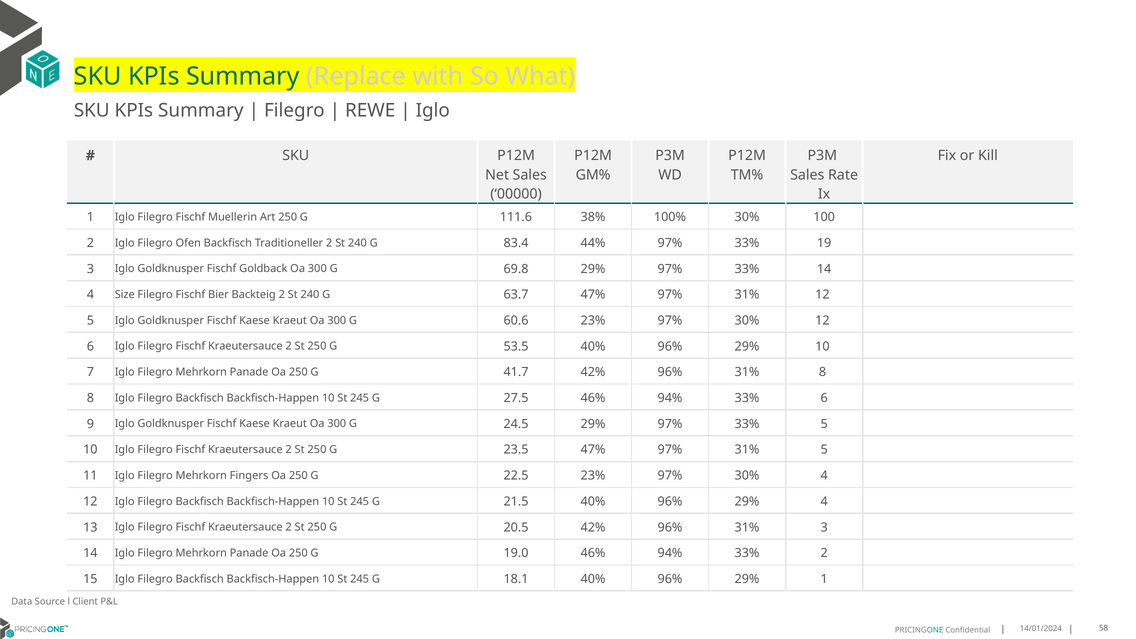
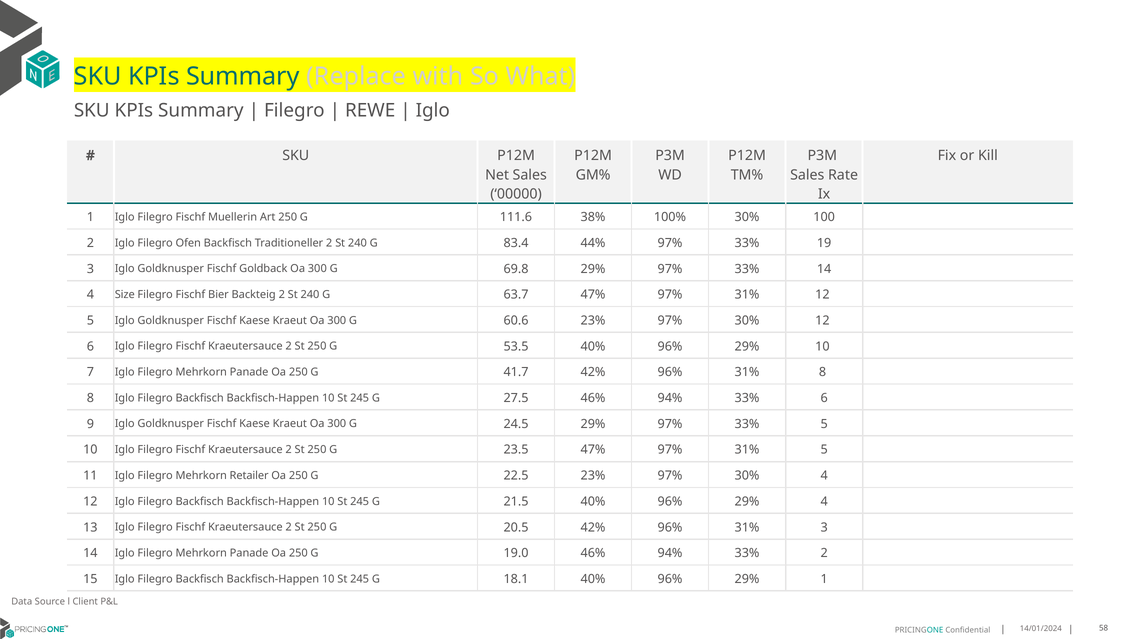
Fingers: Fingers -> Retailer
